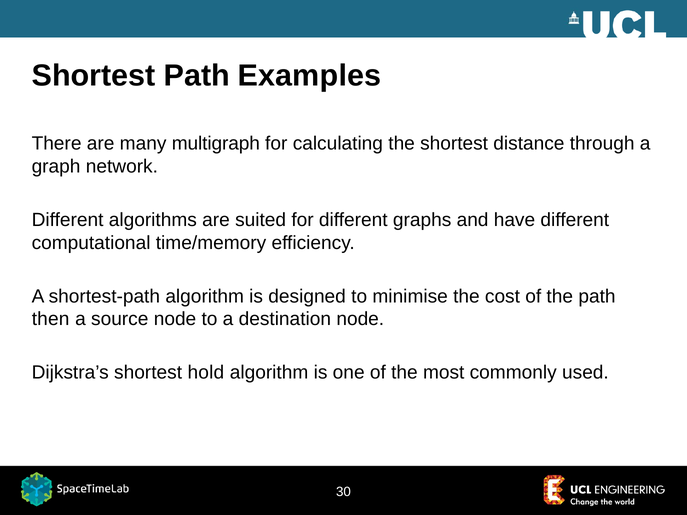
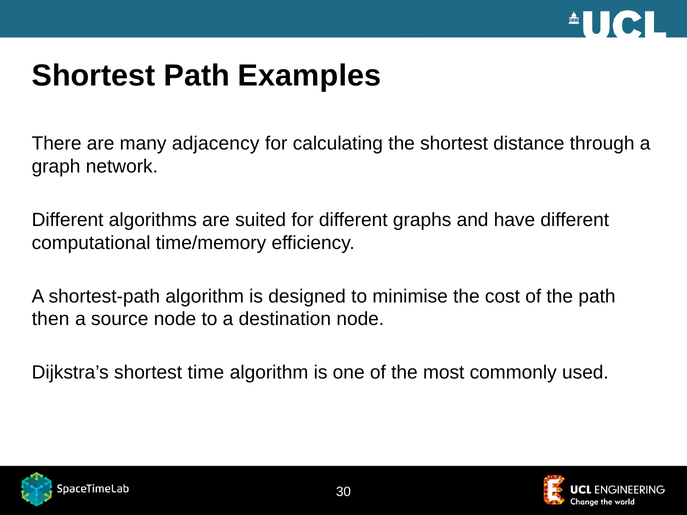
multigraph: multigraph -> adjacency
hold: hold -> time
